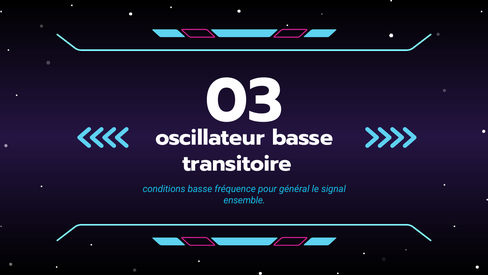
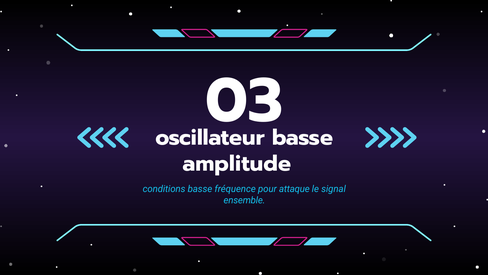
transitoire: transitoire -> amplitude
général: général -> attaque
